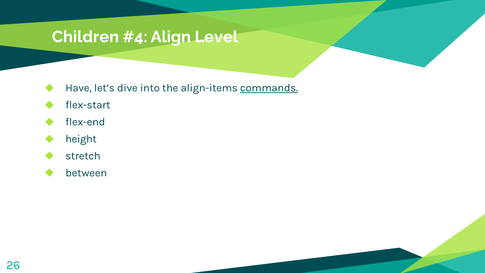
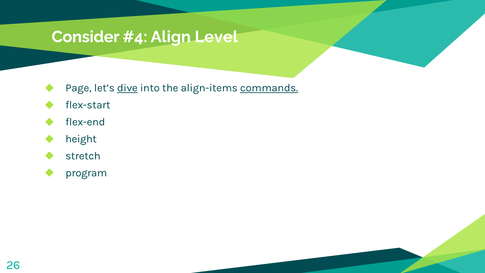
Children: Children -> Consider
Have: Have -> Page
dive underline: none -> present
between: between -> program
